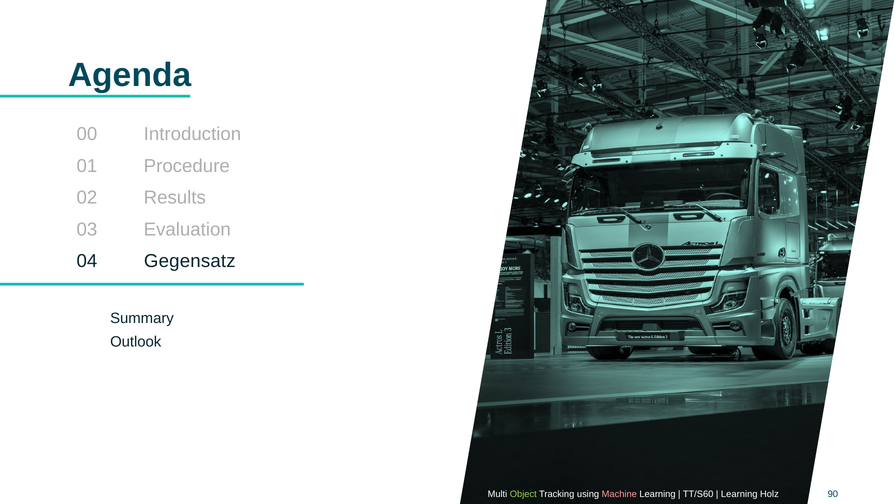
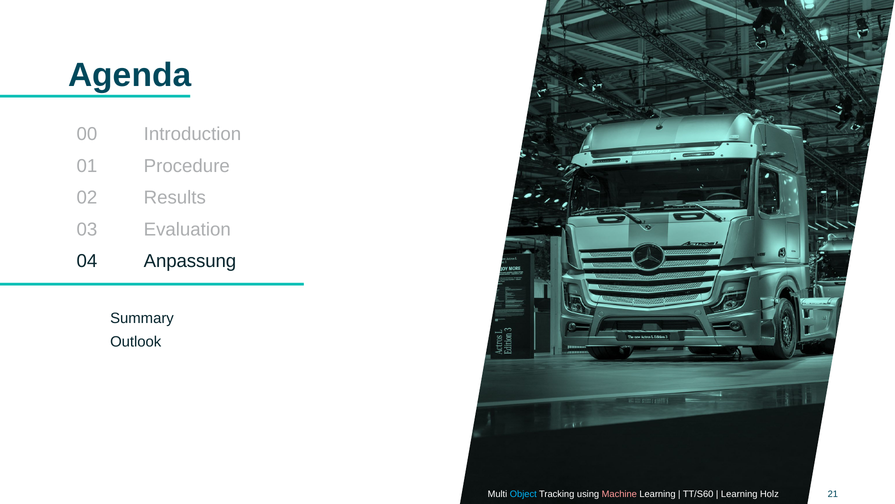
Gegensatz: Gegensatz -> Anpassung
Object colour: light green -> light blue
90: 90 -> 21
